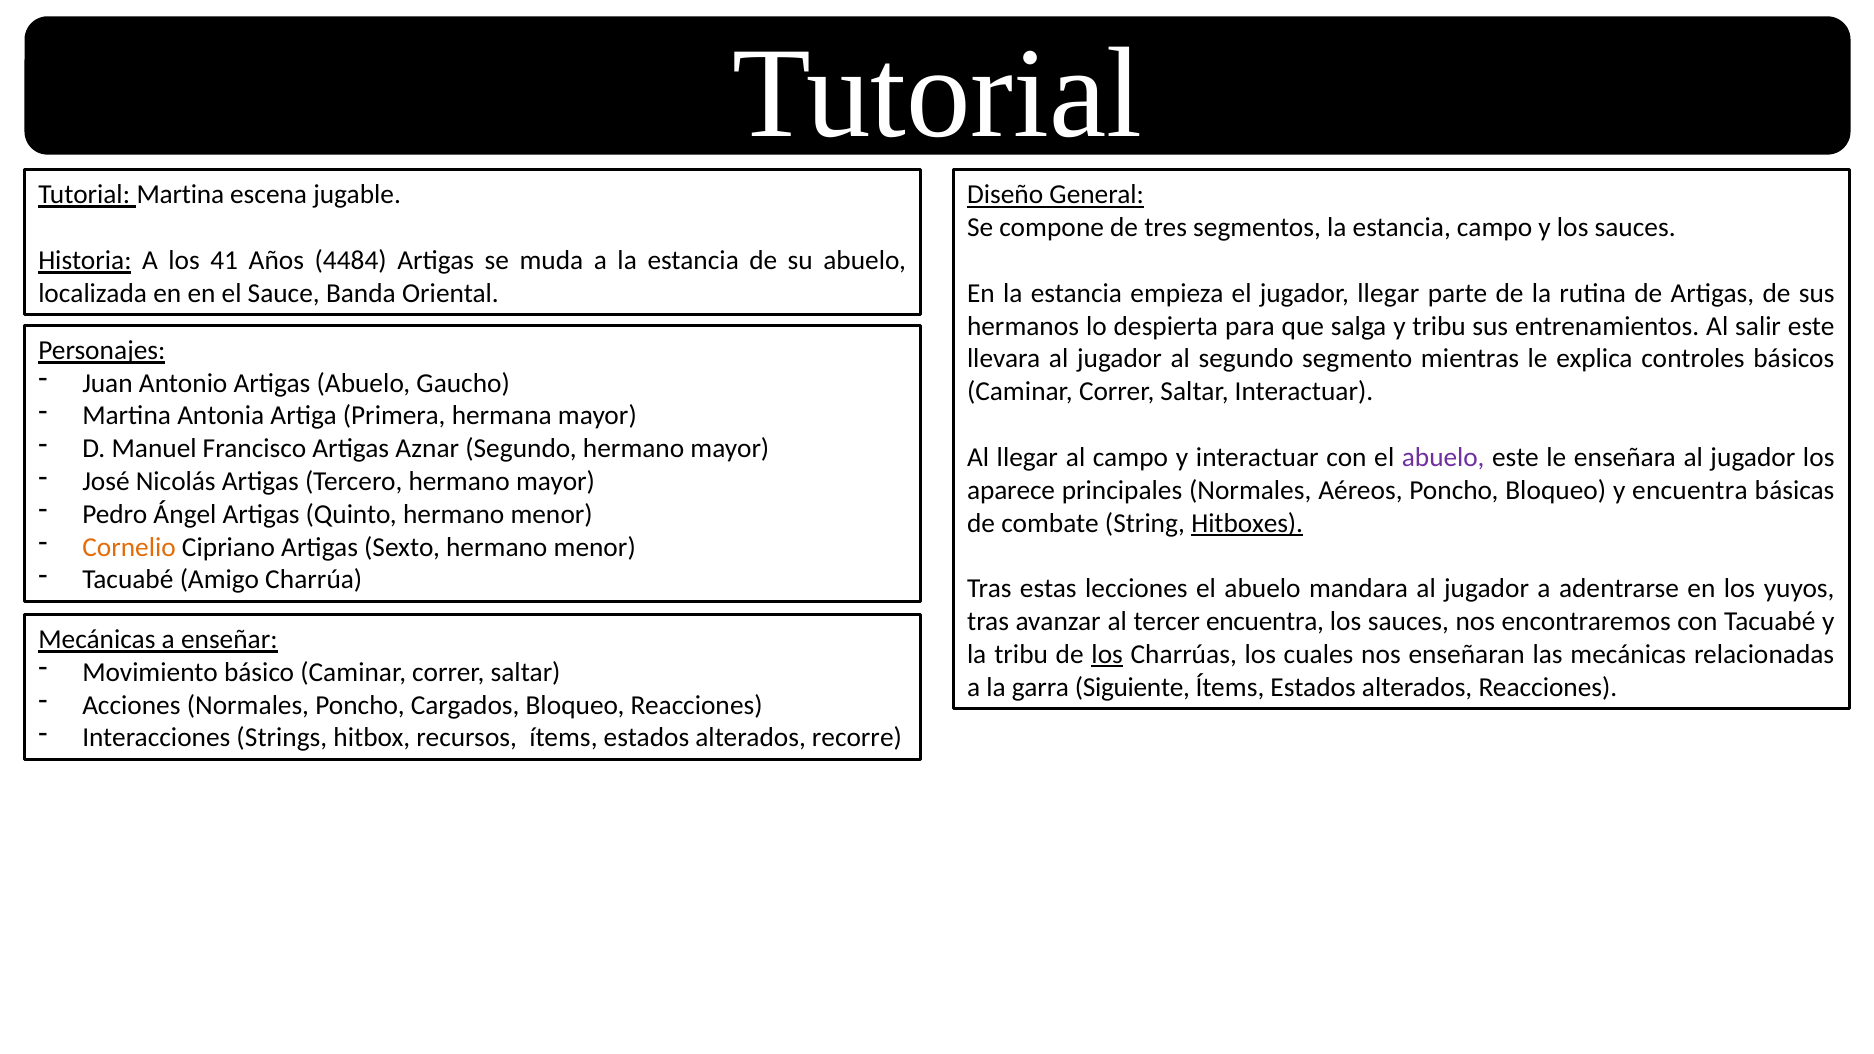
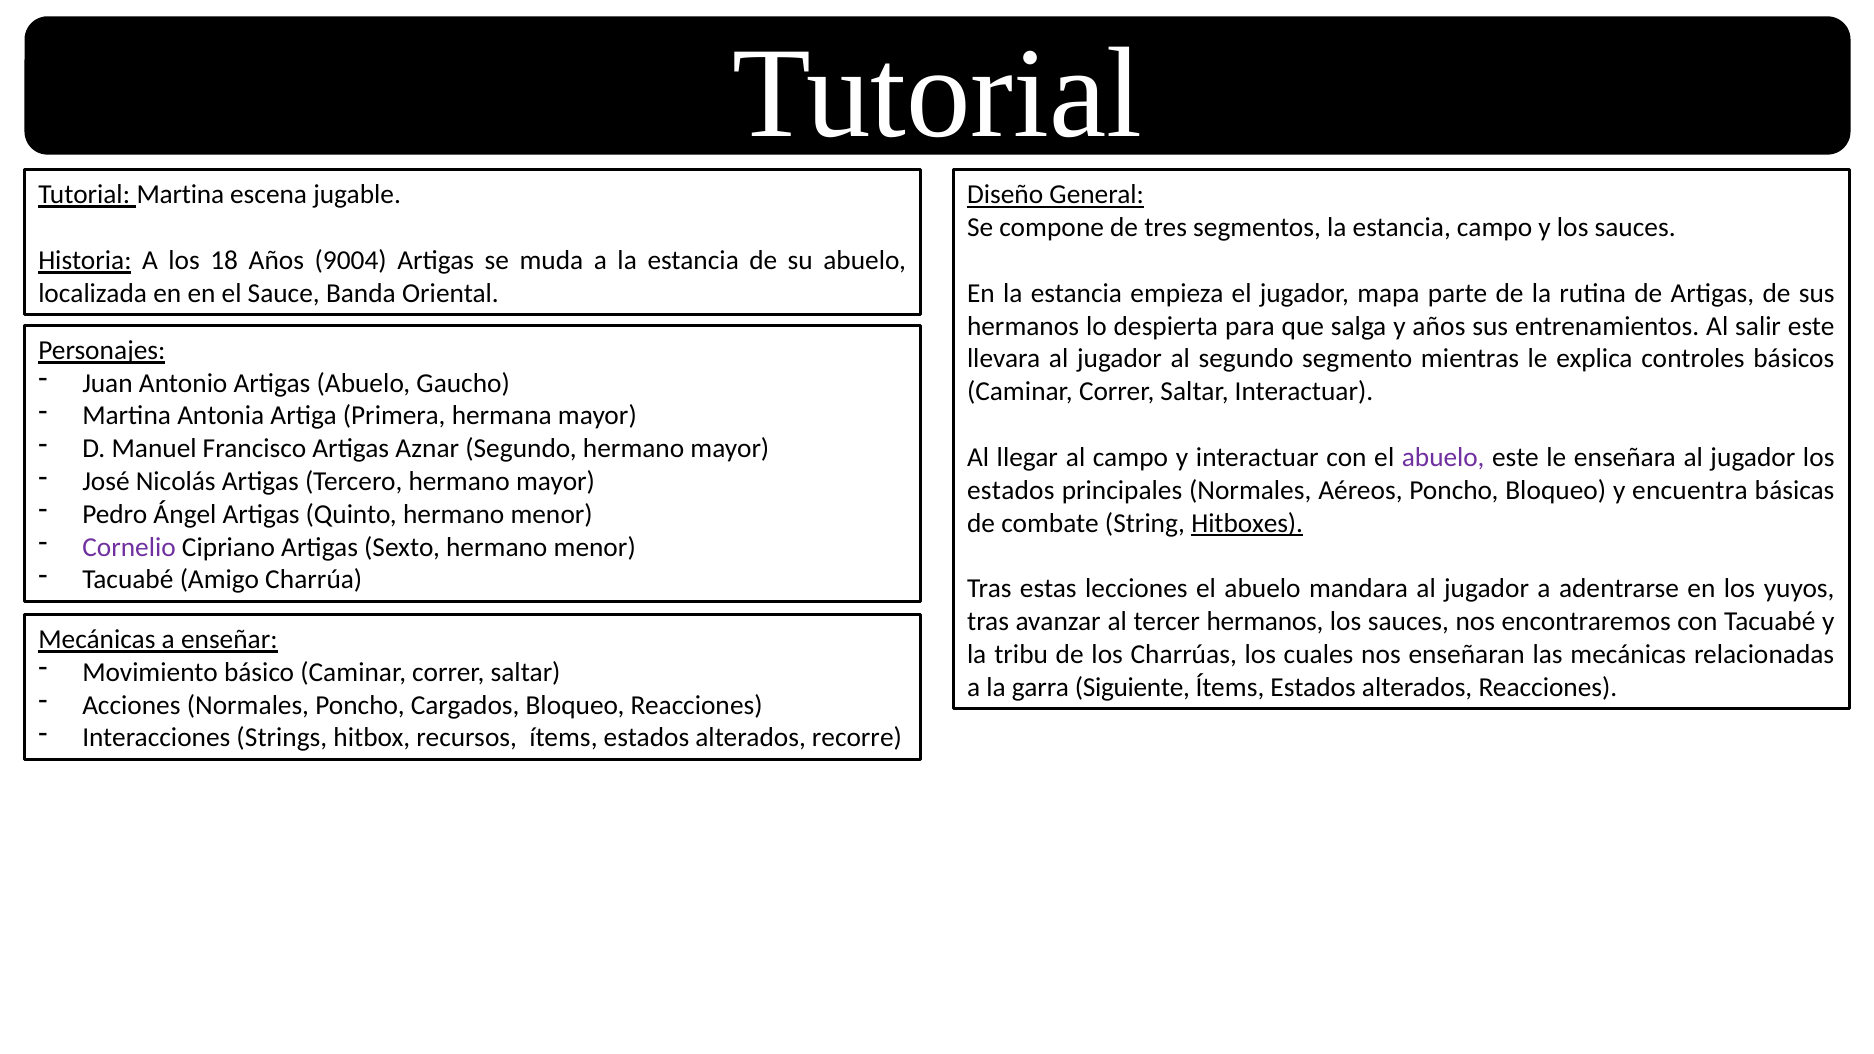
41: 41 -> 18
4484: 4484 -> 9004
jugador llegar: llegar -> mapa
y tribu: tribu -> años
aparece at (1011, 490): aparece -> estados
Cornelio colour: orange -> purple
tercer encuentra: encuentra -> hermanos
los at (1107, 654) underline: present -> none
